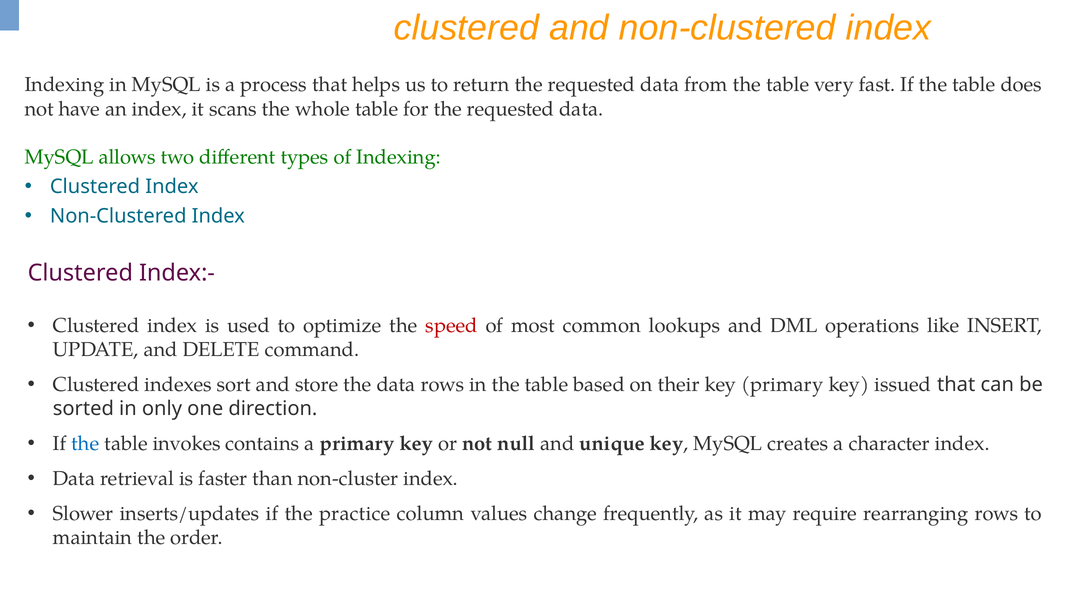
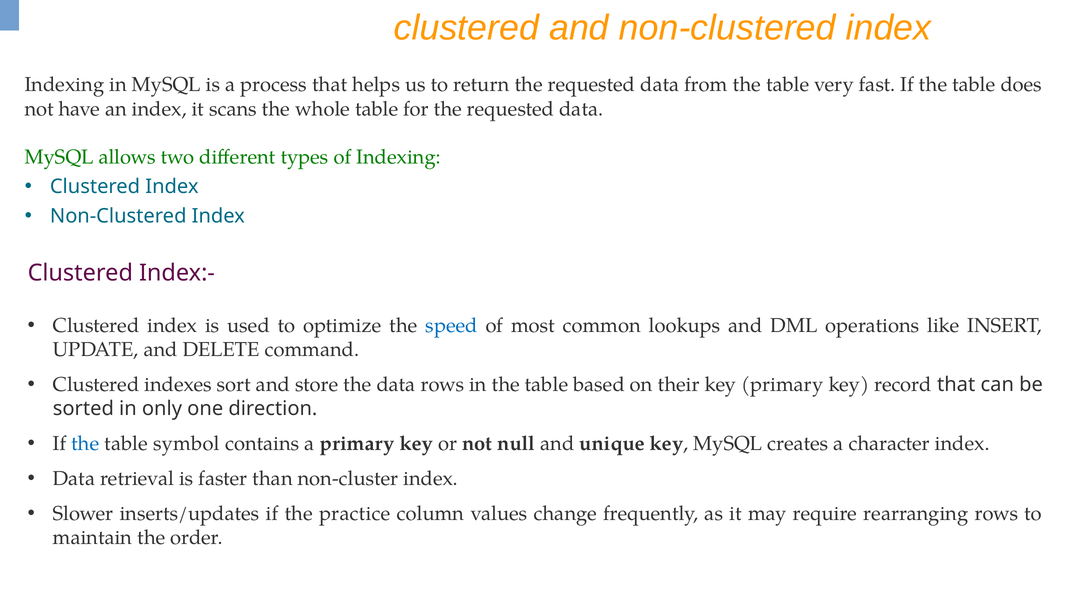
speed colour: red -> blue
issued: issued -> record
invokes: invokes -> symbol
